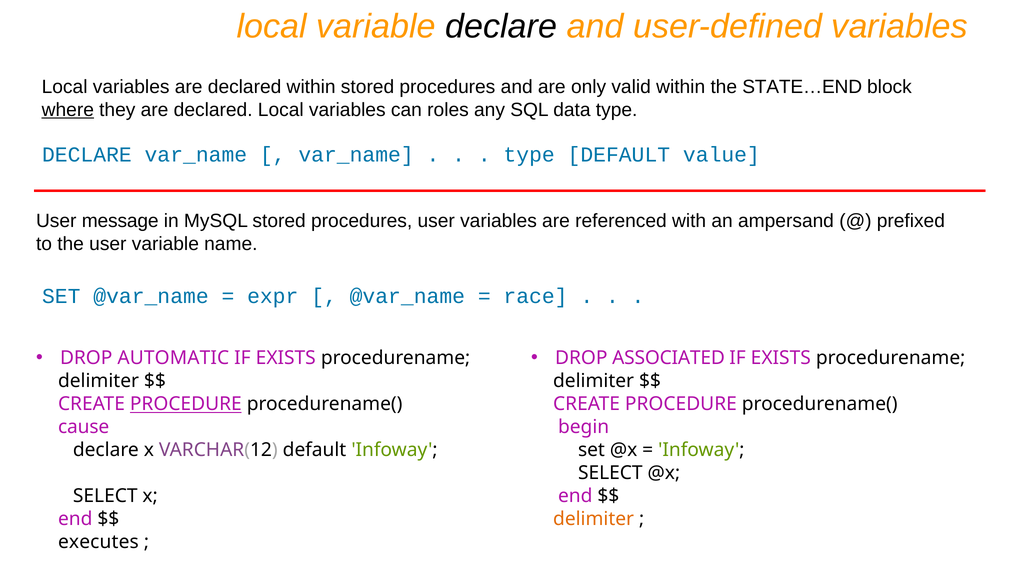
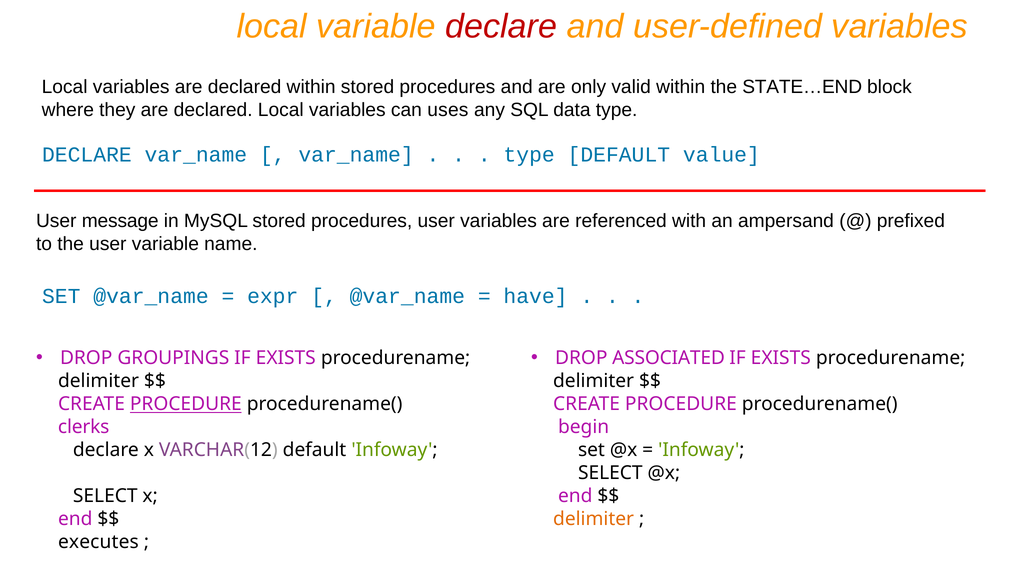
declare at (501, 27) colour: black -> red
where underline: present -> none
roles: roles -> uses
race: race -> have
AUTOMATIC: AUTOMATIC -> GROUPINGS
cause: cause -> clerks
